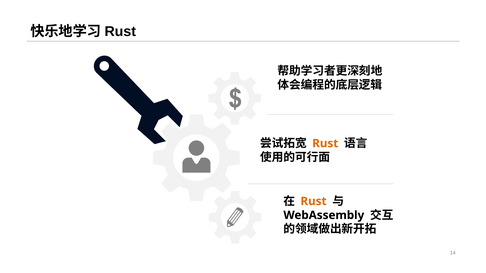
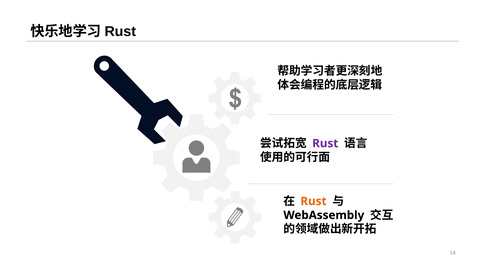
Rust at (325, 144) colour: orange -> purple
